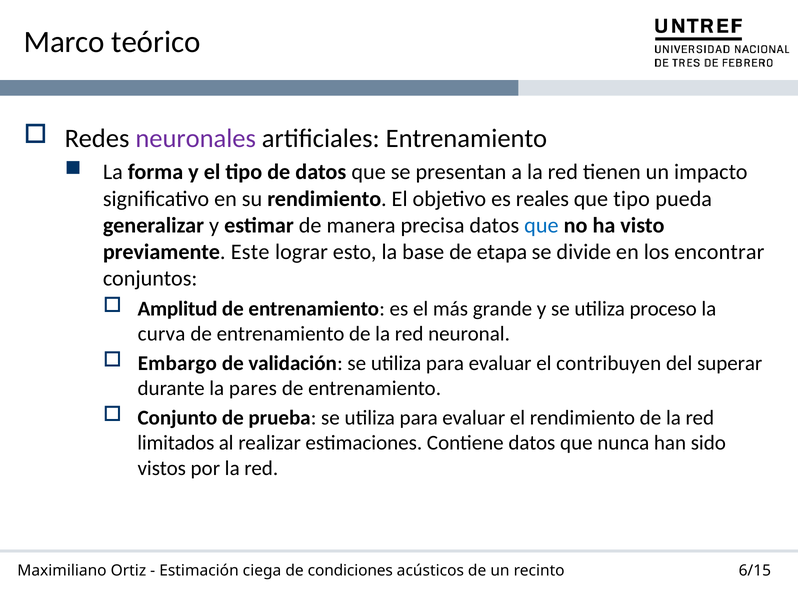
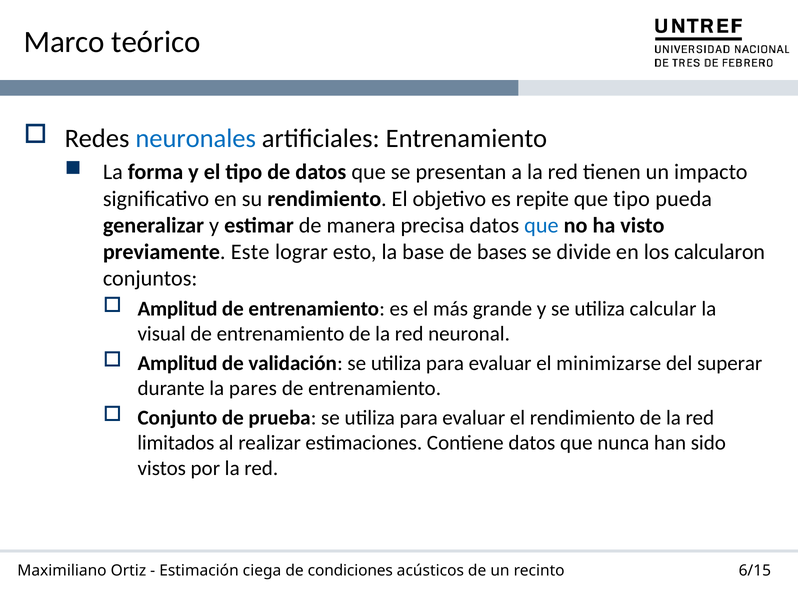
neuronales colour: purple -> blue
reales: reales -> repite
etapa: etapa -> bases
encontrar: encontrar -> calcularon
proceso: proceso -> calcular
curva: curva -> visual
Embargo at (177, 363): Embargo -> Amplitud
contribuyen: contribuyen -> minimizarse
